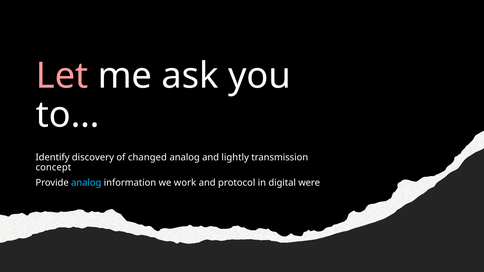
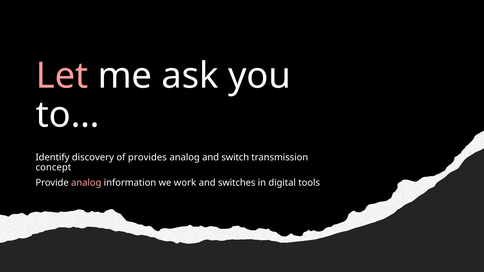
changed: changed -> provides
lightly: lightly -> switch
analog at (86, 183) colour: light blue -> pink
protocol: protocol -> switches
were: were -> tools
